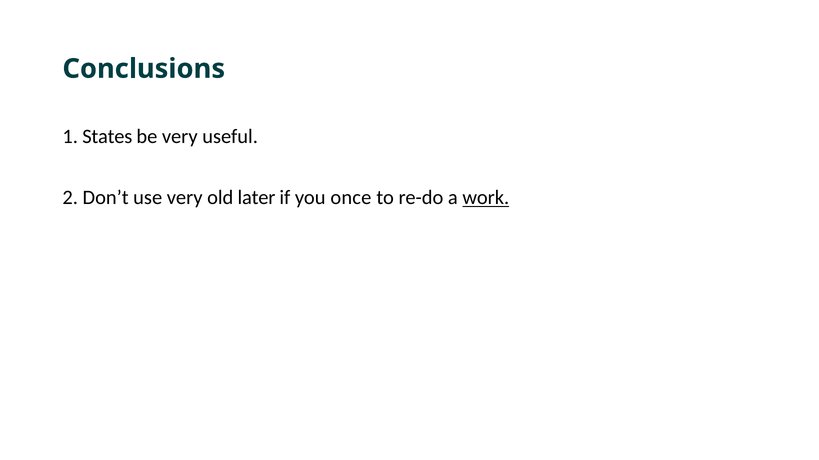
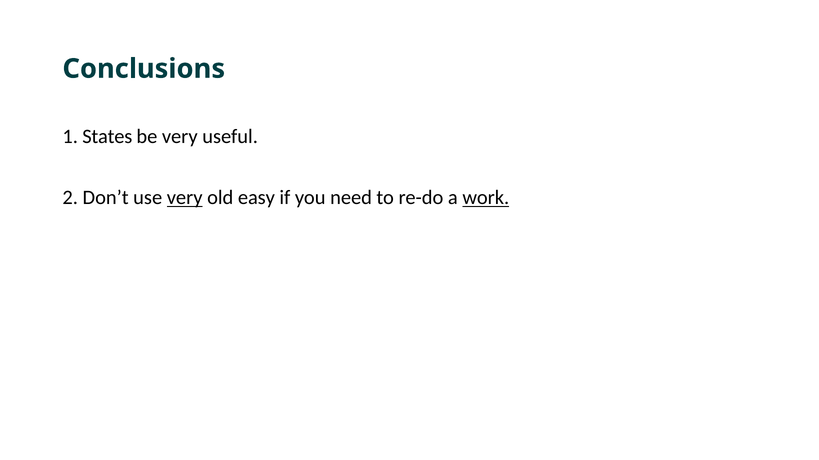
very at (185, 198) underline: none -> present
later: later -> easy
you once: once -> need
